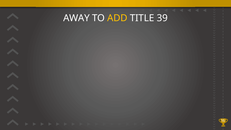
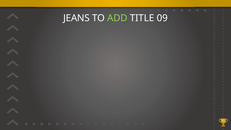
AWAY: AWAY -> JEANS
ADD colour: yellow -> light green
39: 39 -> 09
